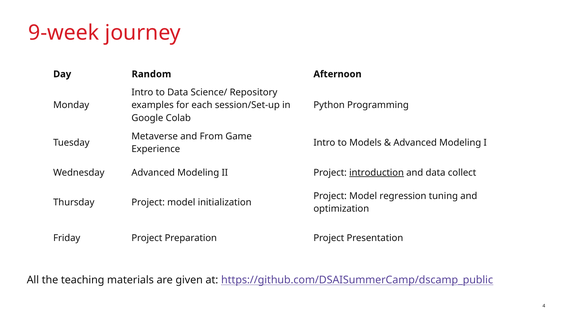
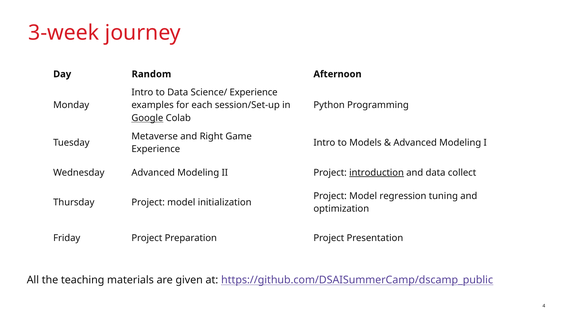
9-week: 9-week -> 3-week
Science/ Repository: Repository -> Experience
Google underline: none -> present
From: From -> Right
